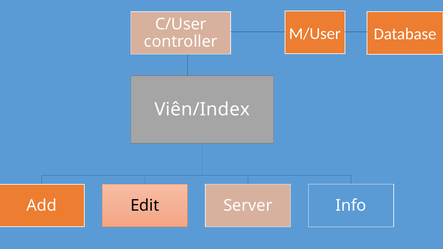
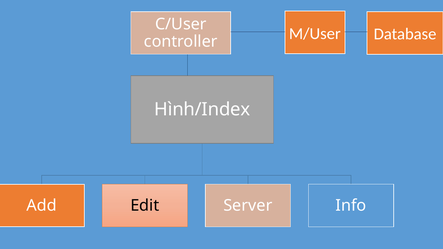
Viên/Index: Viên/Index -> Hình/Index
